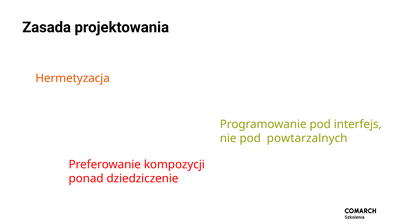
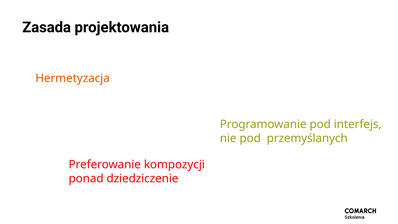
powtarzalnych: powtarzalnych -> przemyślanych
